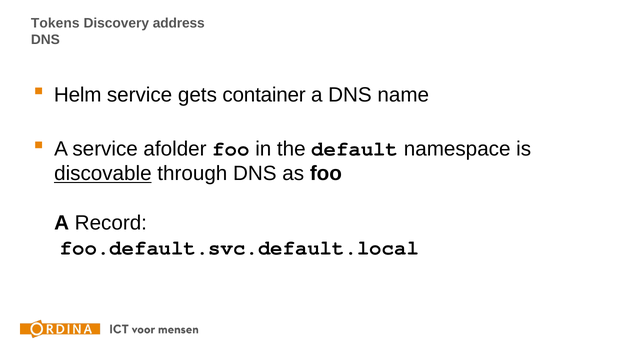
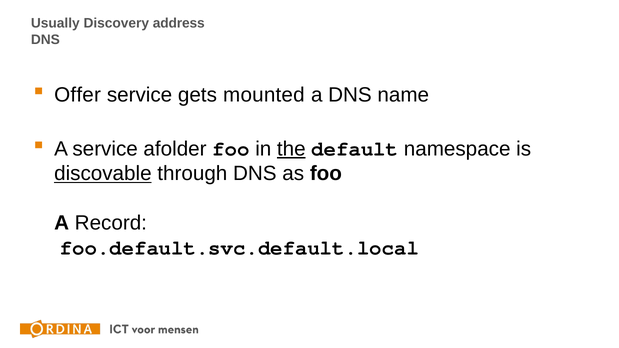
Tokens: Tokens -> Usually
Helm: Helm -> Offer
container: container -> mounted
the underline: none -> present
